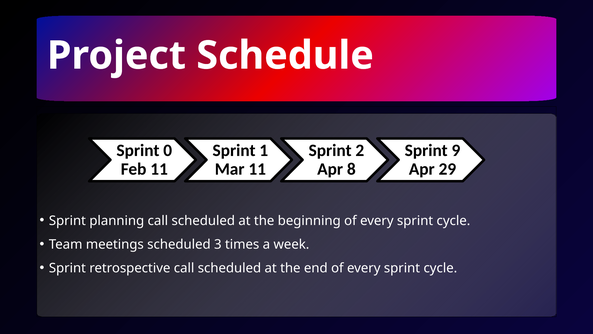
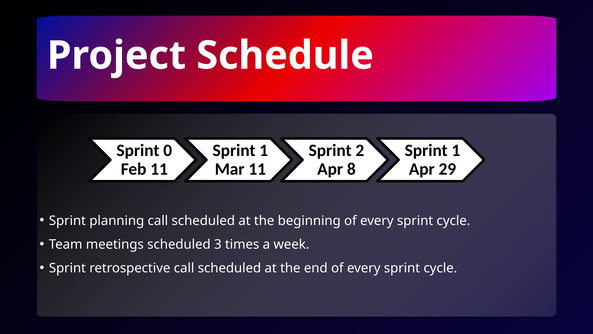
9 at (456, 150): 9 -> 1
